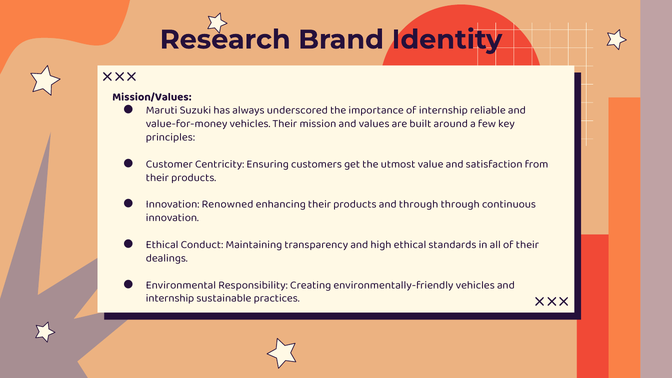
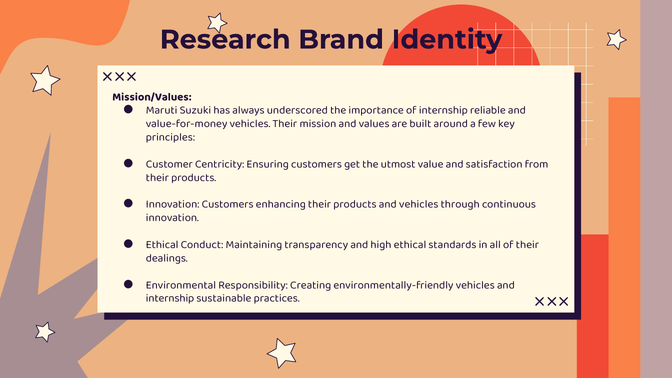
Innovation Renowned: Renowned -> Customers
and through: through -> vehicles
